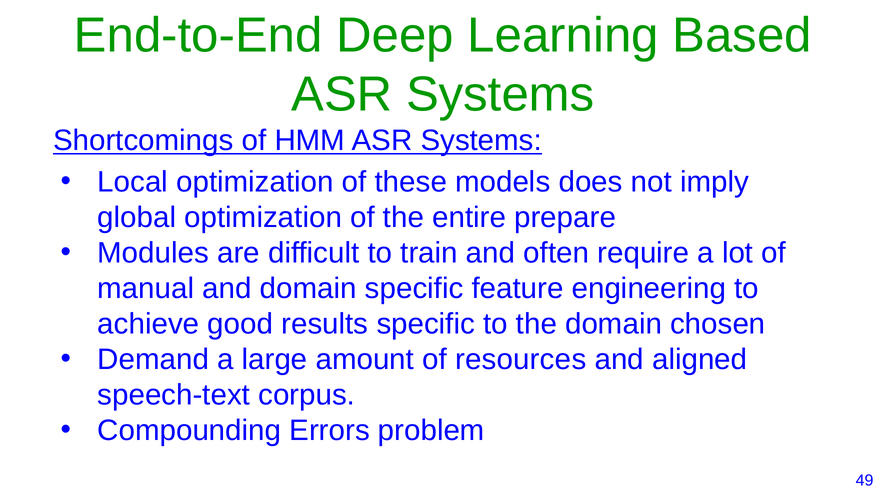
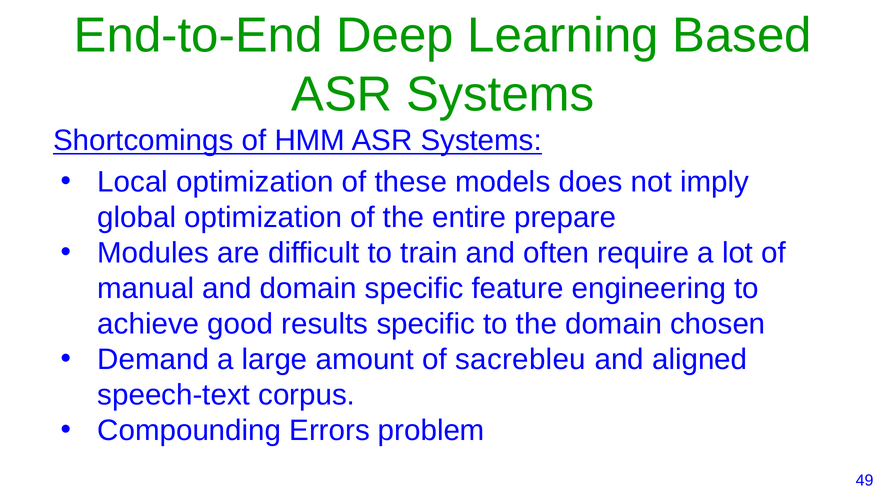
resources: resources -> sacrebleu
